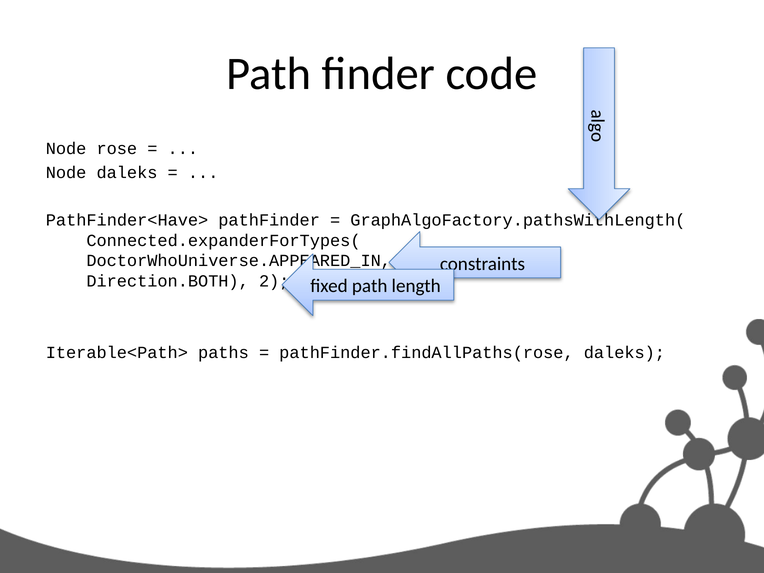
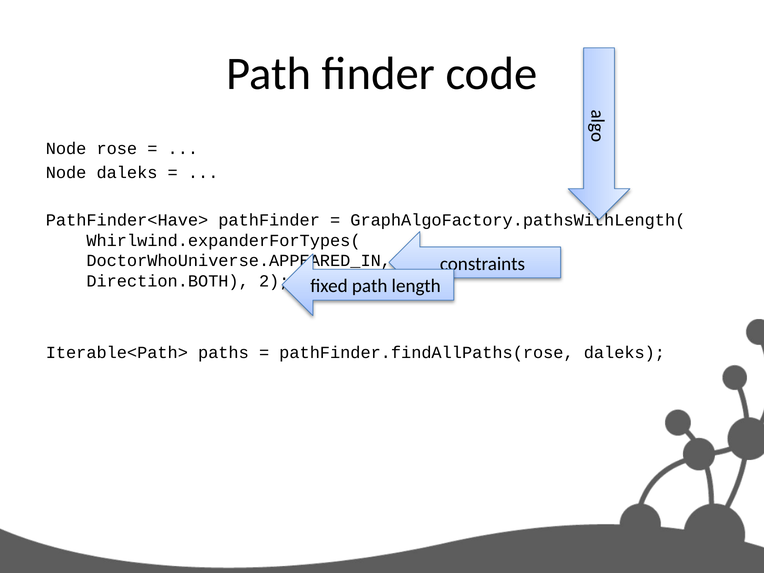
Connected.expanderForTypes(: Connected.expanderForTypes( -> Whirlwind.expanderForTypes(
